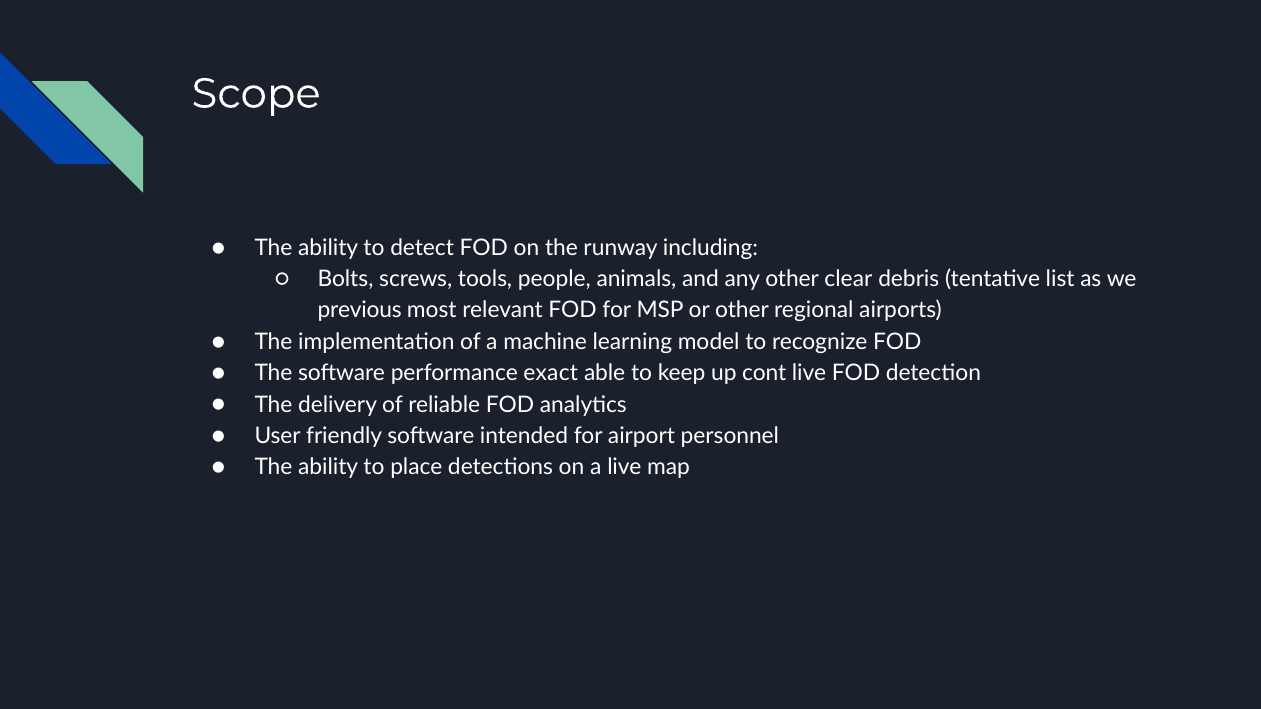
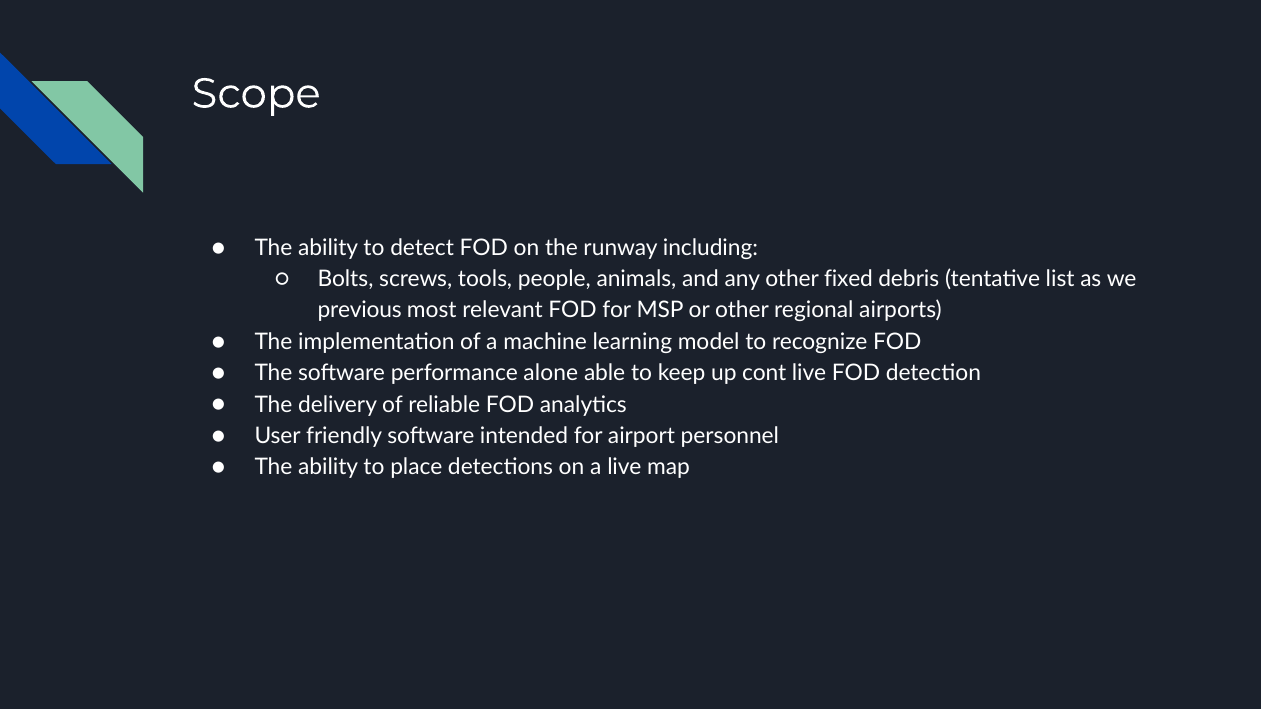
clear: clear -> fixed
exact: exact -> alone
